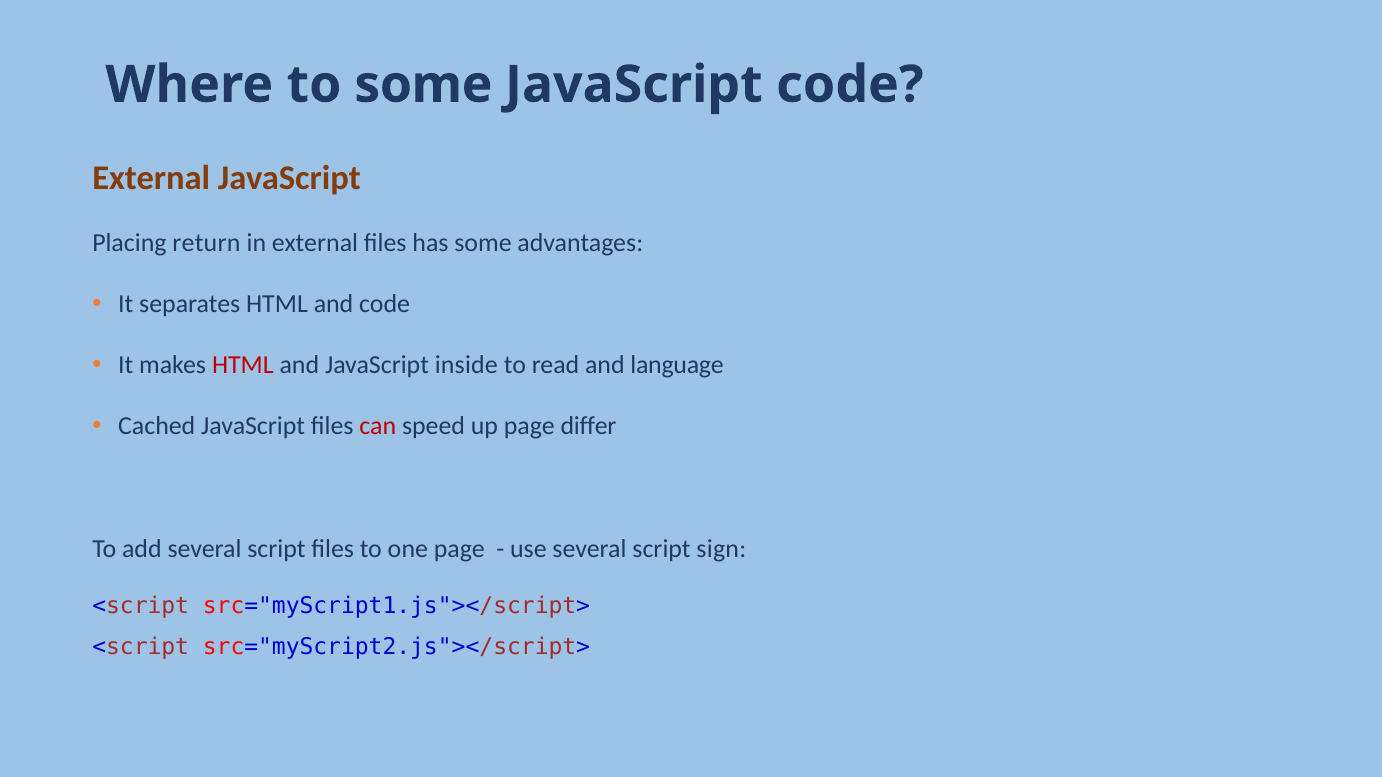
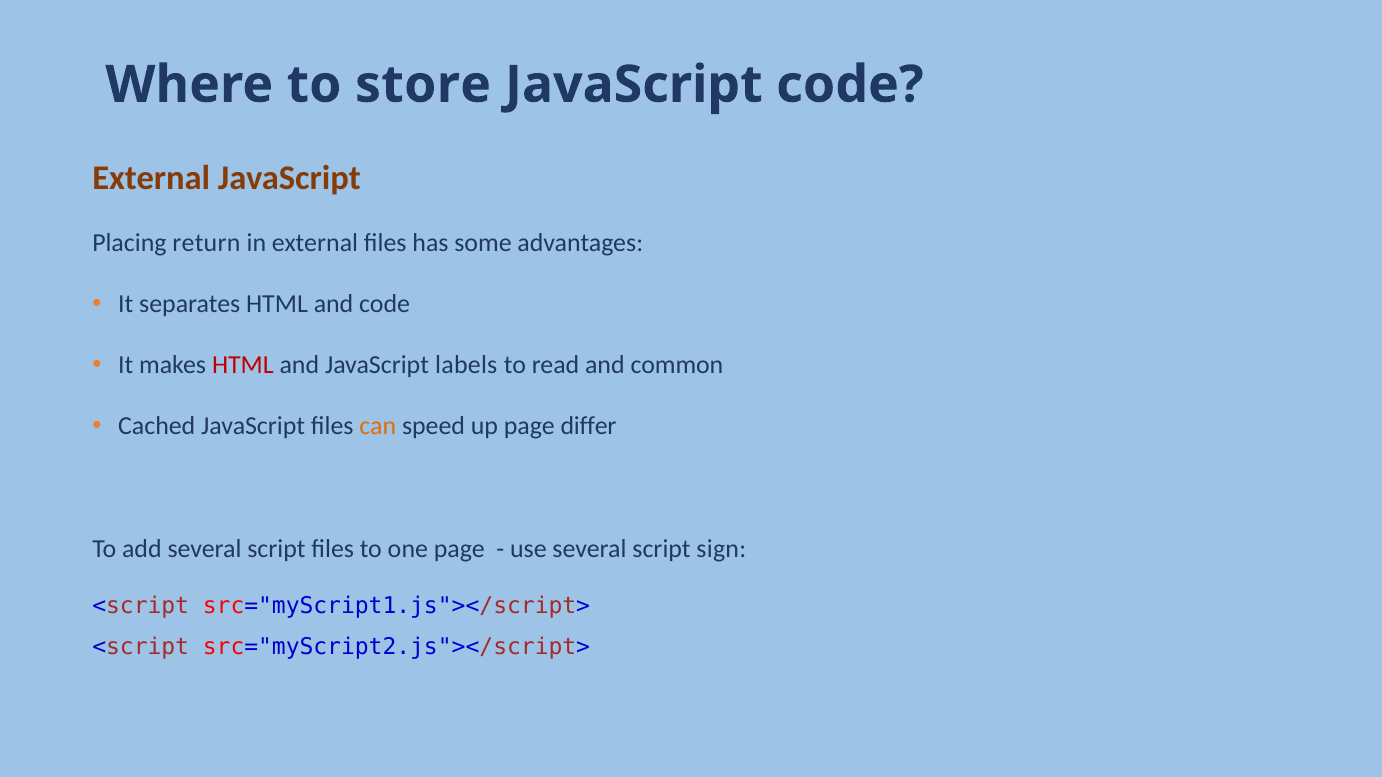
to some: some -> store
inside: inside -> labels
language: language -> common
can colour: red -> orange
